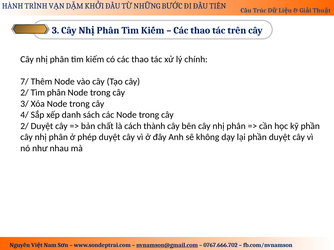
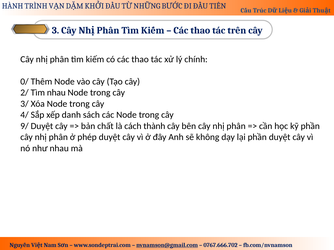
7/: 7/ -> 0/
Tìm phân: phân -> nhau
2/ at (24, 126): 2/ -> 9/
